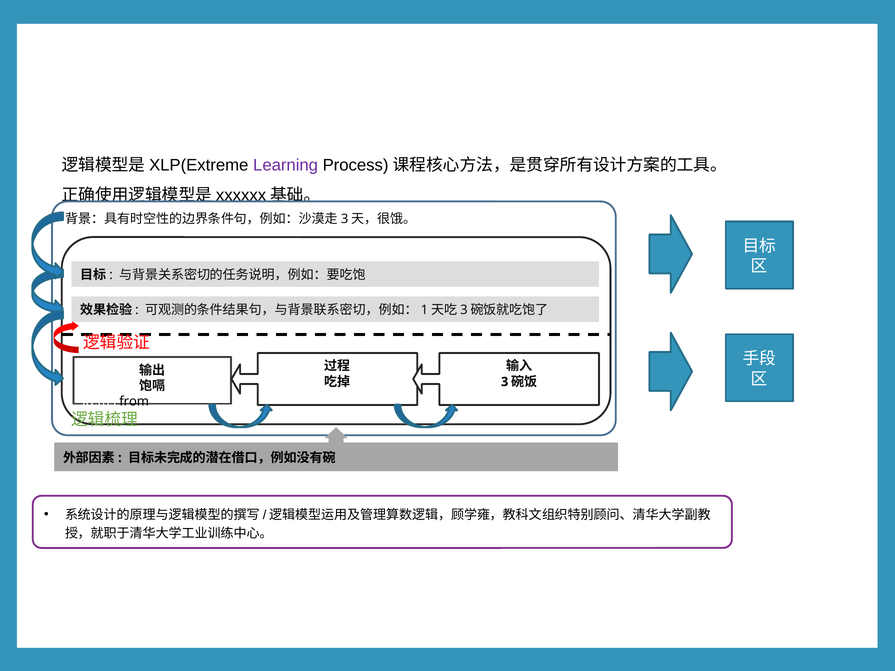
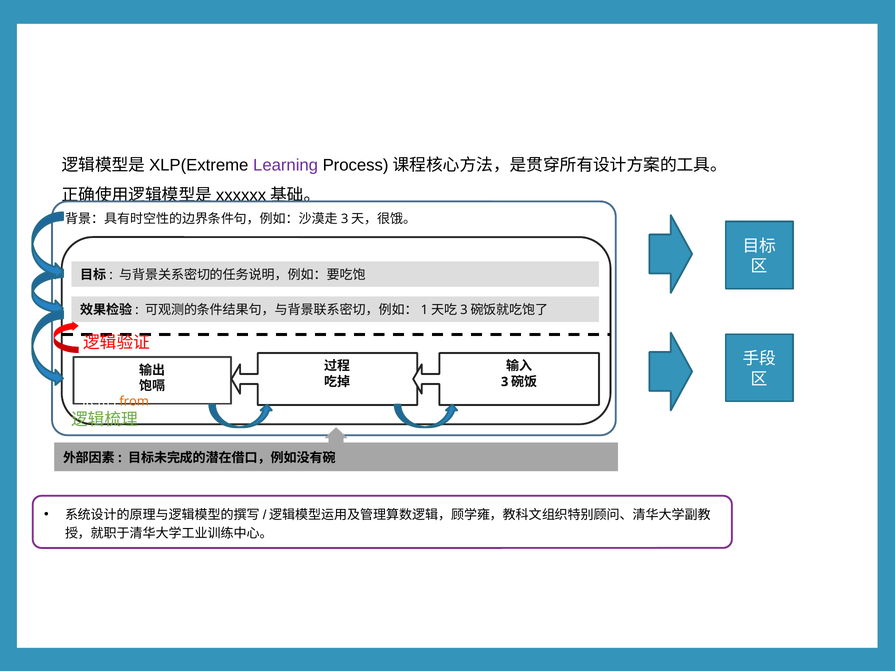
from colour: black -> orange
